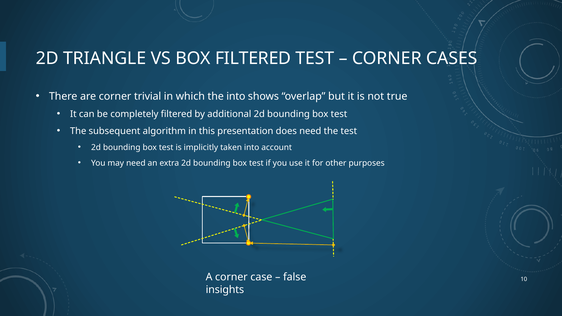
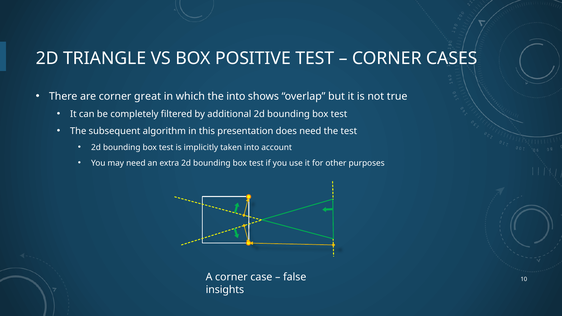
BOX FILTERED: FILTERED -> POSITIVE
trivial: trivial -> great
